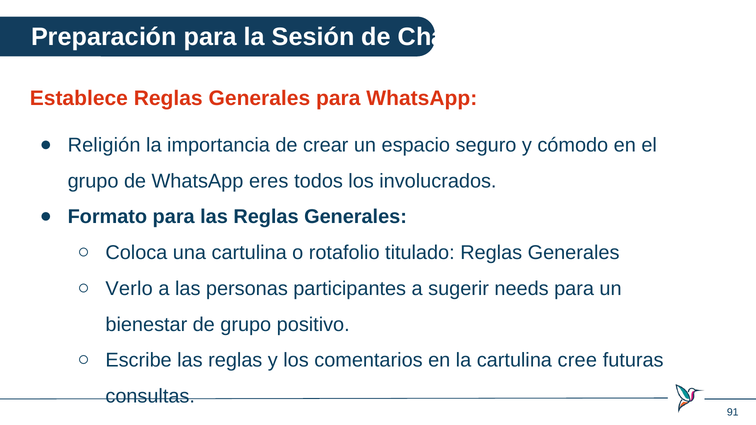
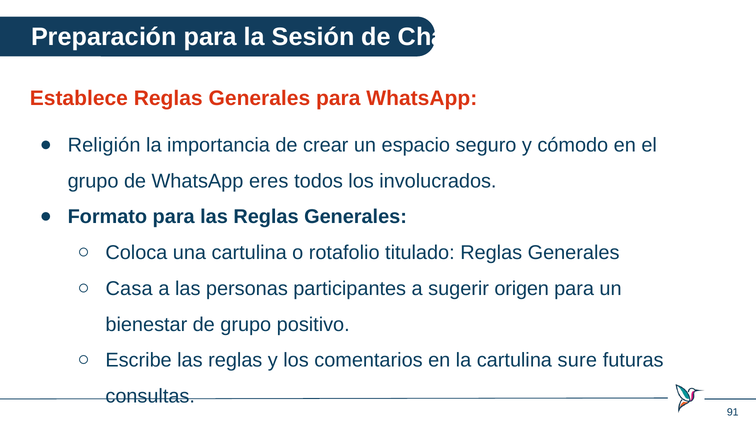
Verlo: Verlo -> Casa
needs: needs -> origen
cree: cree -> sure
